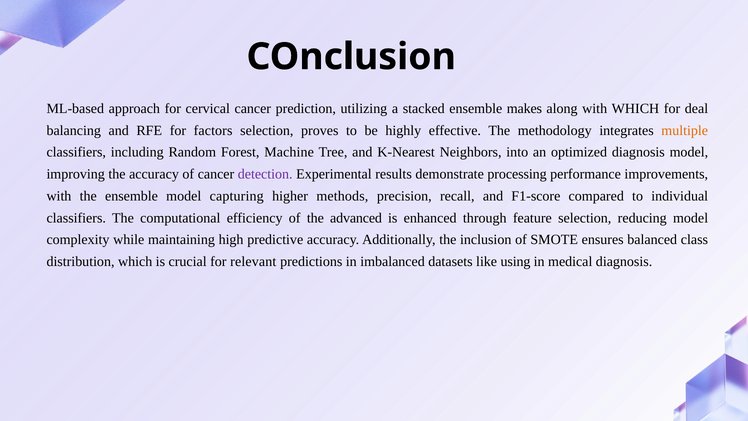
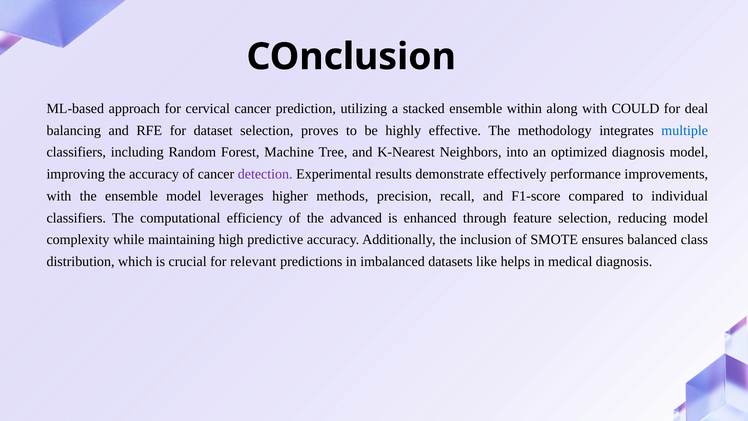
makes: makes -> within
with WHICH: WHICH -> COULD
factors: factors -> dataset
multiple colour: orange -> blue
processing: processing -> effectively
capturing: capturing -> leverages
using: using -> helps
